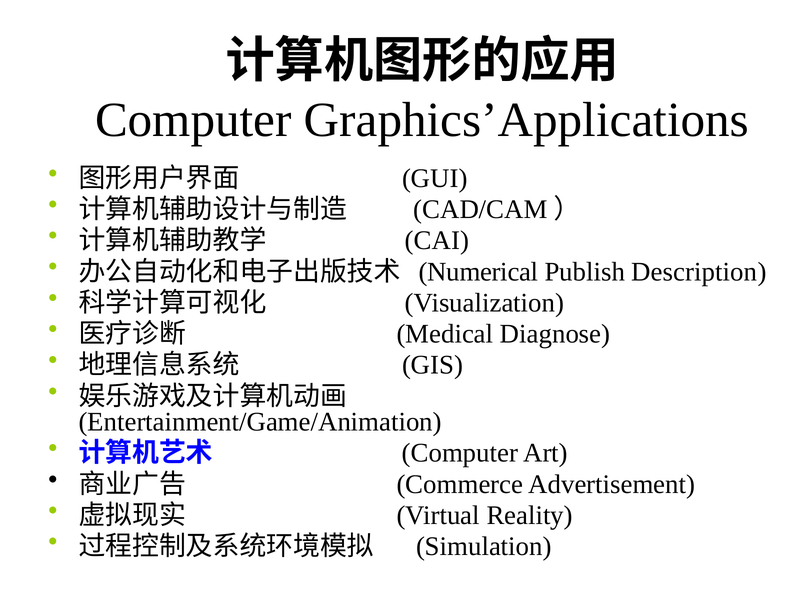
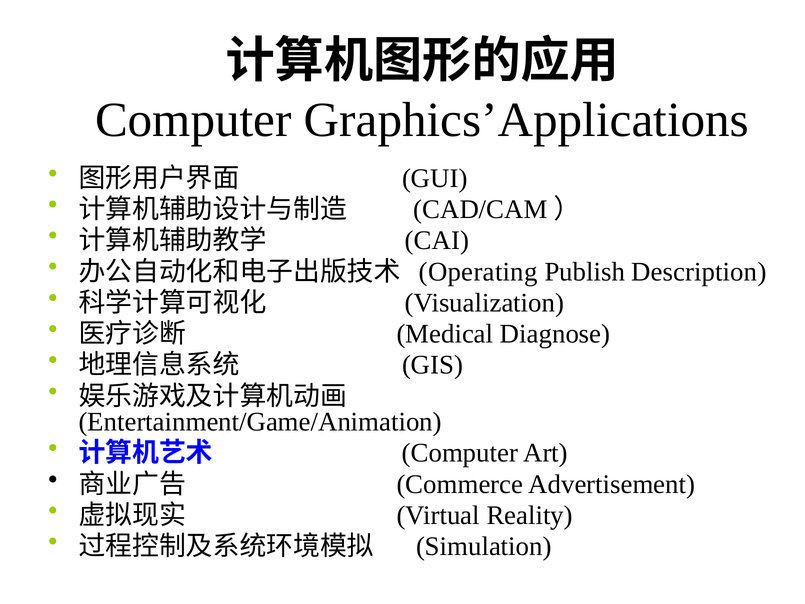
Numerical: Numerical -> Operating
